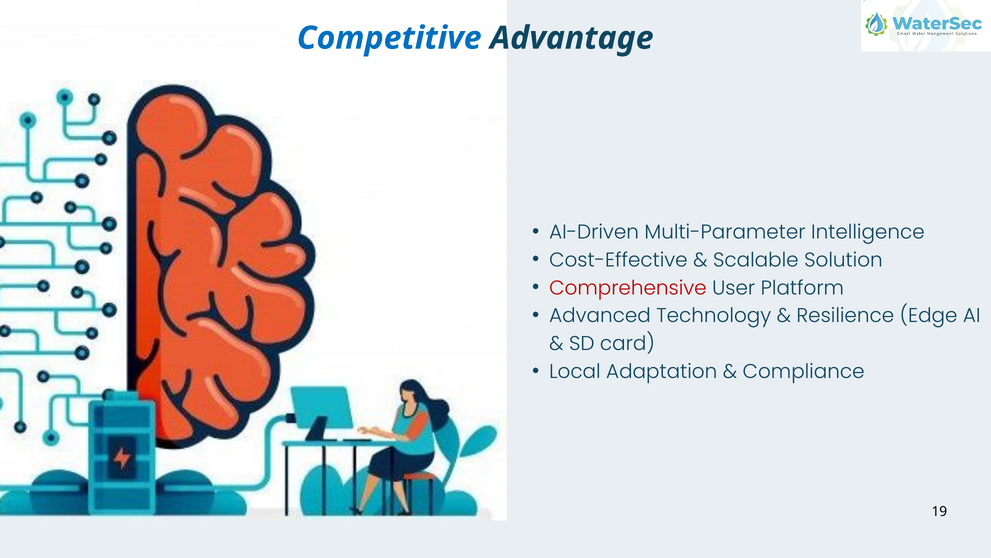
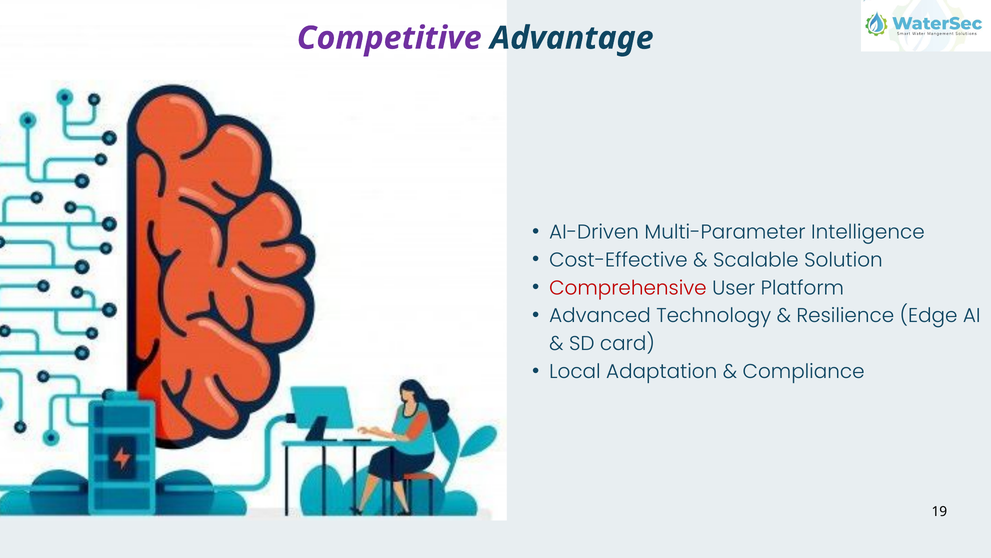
Competitive colour: blue -> purple
